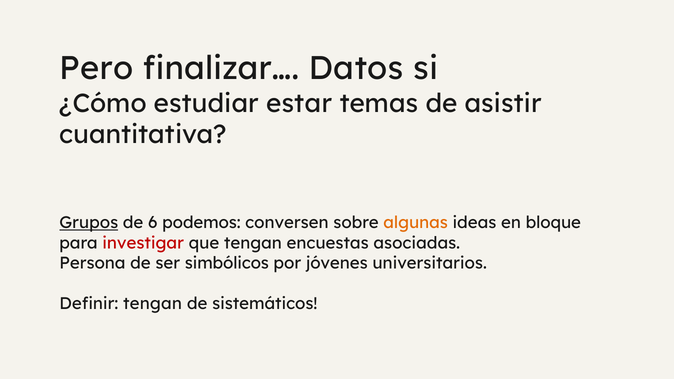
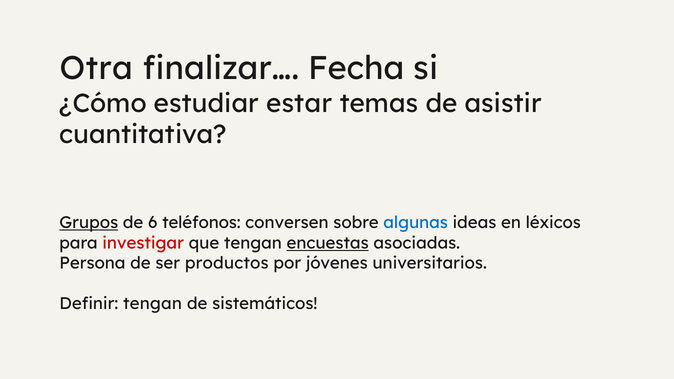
Pero: Pero -> Otra
Datos: Datos -> Fecha
podemos: podemos -> teléfonos
algunas colour: orange -> blue
bloque: bloque -> léxicos
encuestas underline: none -> present
simbólicos: simbólicos -> productos
